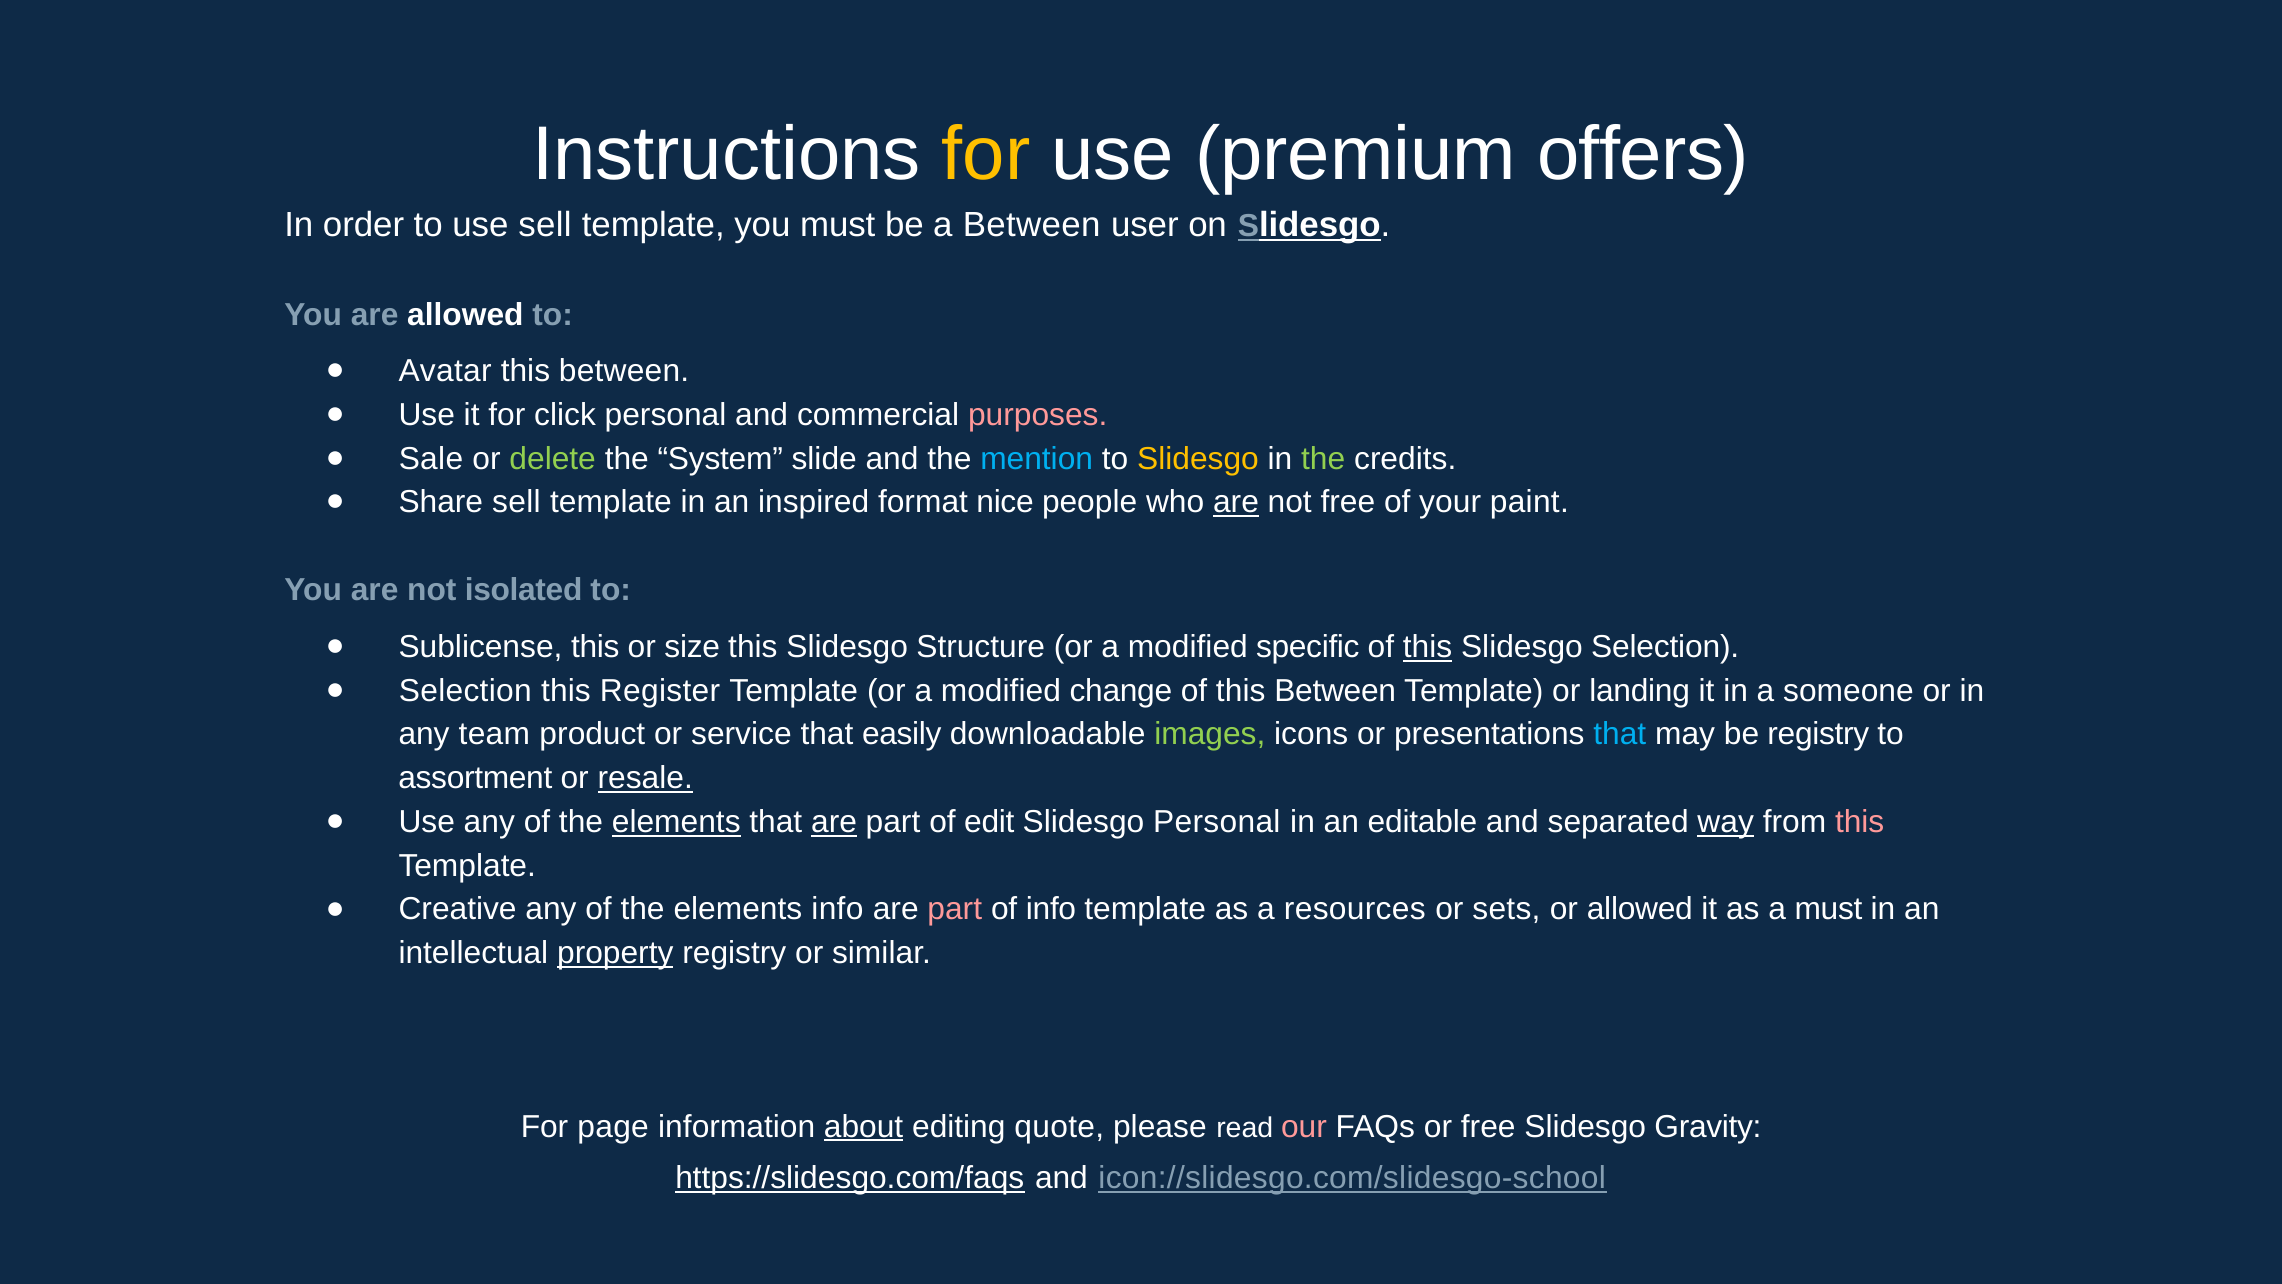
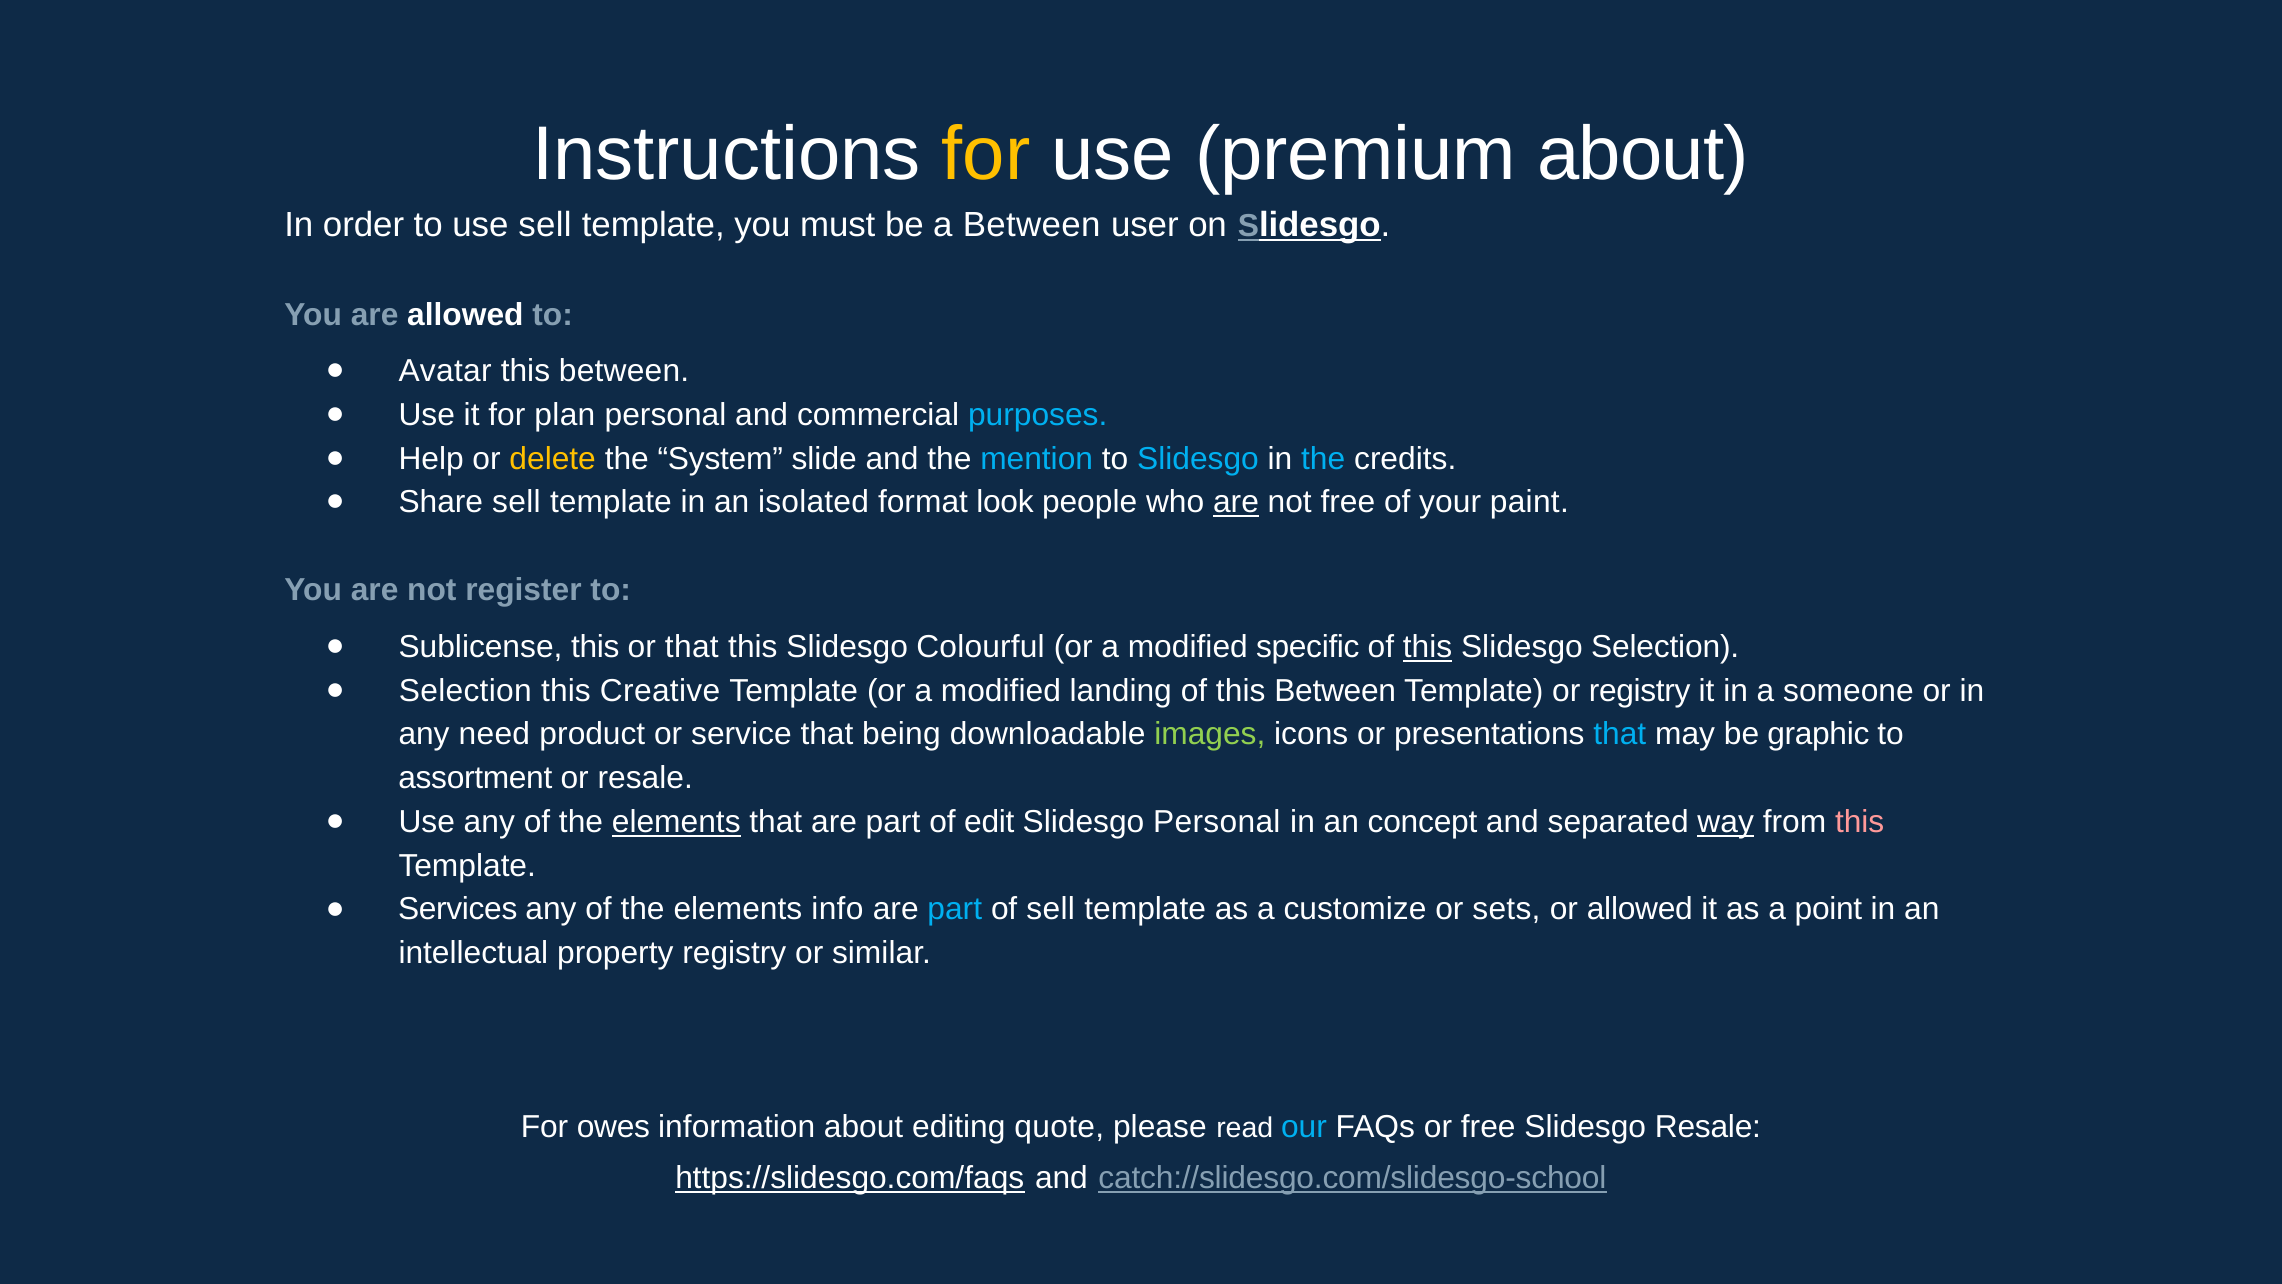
premium offers: offers -> about
click: click -> plan
purposes colour: pink -> light blue
Sale: Sale -> Help
delete colour: light green -> yellow
Slidesgo at (1198, 458) colour: yellow -> light blue
the at (1323, 458) colour: light green -> light blue
inspired: inspired -> isolated
nice: nice -> look
isolated: isolated -> register
or size: size -> that
Structure: Structure -> Colourful
Register: Register -> Creative
change: change -> landing
or landing: landing -> registry
team: team -> need
easily: easily -> being
be registry: registry -> graphic
resale at (645, 778) underline: present -> none
are at (834, 822) underline: present -> none
editable: editable -> concept
Creative: Creative -> Services
part at (955, 909) colour: pink -> light blue
of info: info -> sell
resources: resources -> customize
a must: must -> point
property underline: present -> none
page: page -> owes
about at (864, 1126) underline: present -> none
our colour: pink -> light blue
Slidesgo Gravity: Gravity -> Resale
icon://slidesgo.com/slidesgo-school: icon://slidesgo.com/slidesgo-school -> catch://slidesgo.com/slidesgo-school
